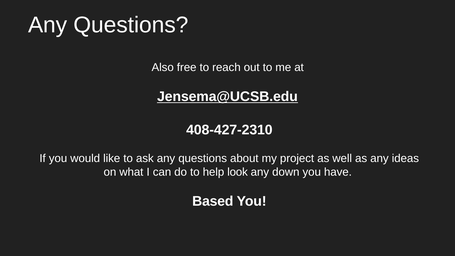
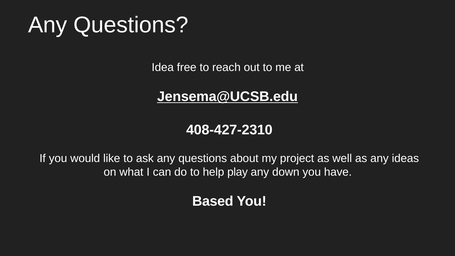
Also: Also -> Idea
look: look -> play
